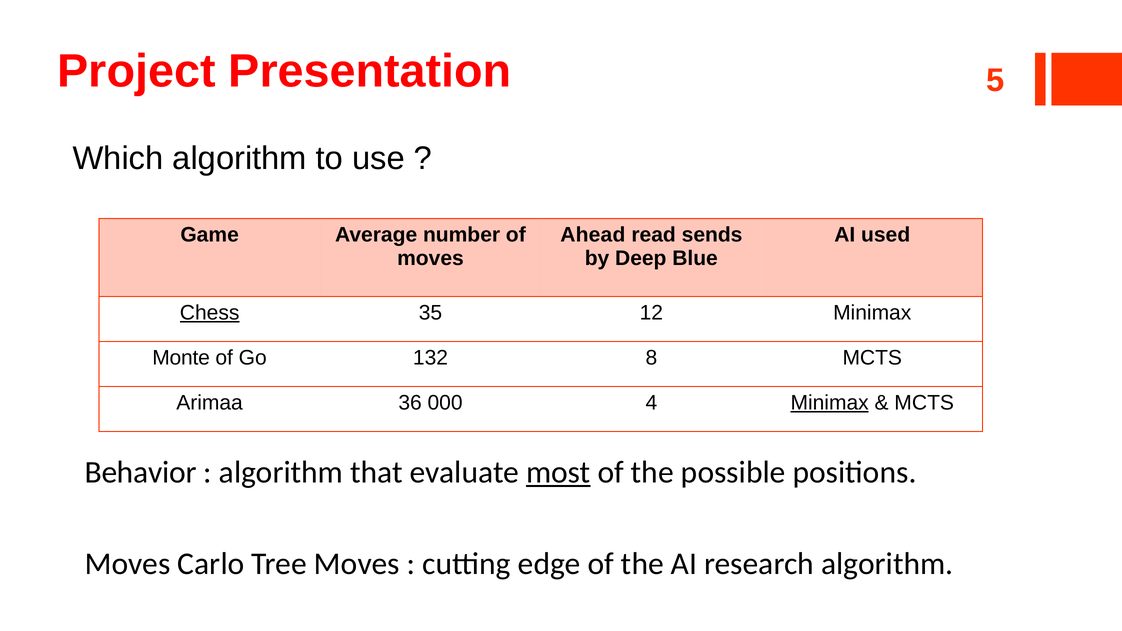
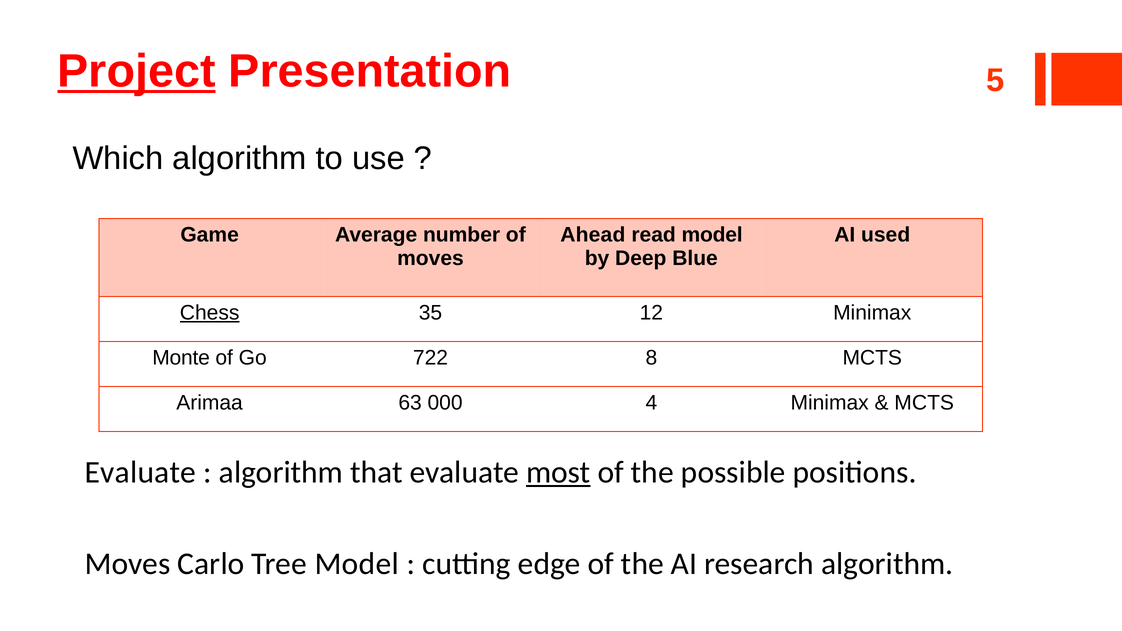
Project underline: none -> present
read sends: sends -> model
132: 132 -> 722
36: 36 -> 63
Minimax at (830, 403) underline: present -> none
Behavior at (141, 473): Behavior -> Evaluate
Tree Moves: Moves -> Model
